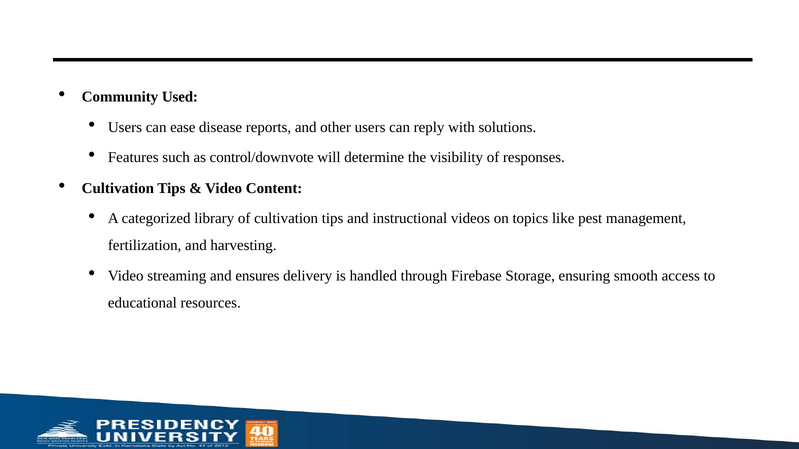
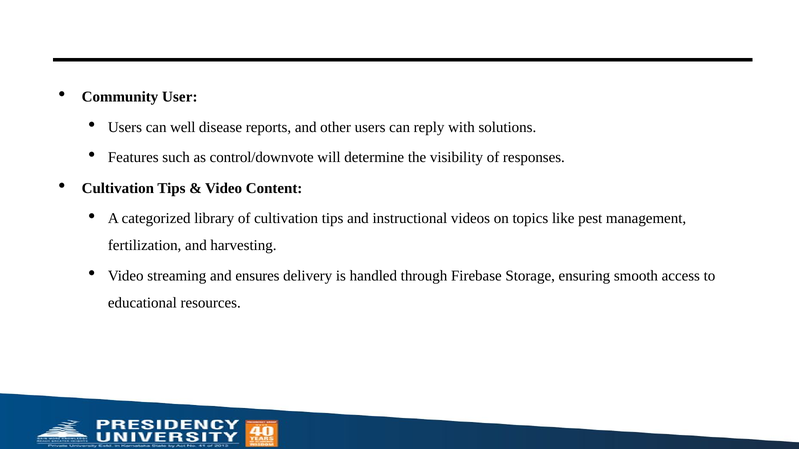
Used: Used -> User
ease: ease -> well
